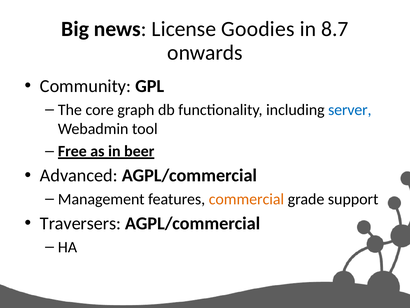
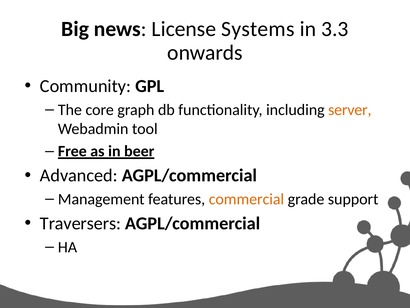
Goodies: Goodies -> Systems
8.7: 8.7 -> 3.3
server colour: blue -> orange
